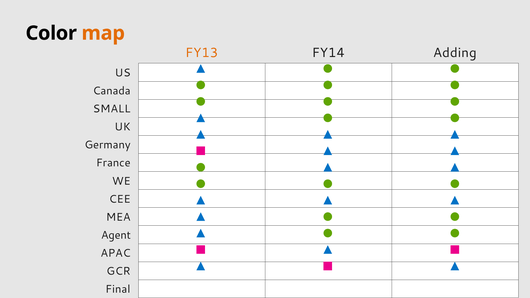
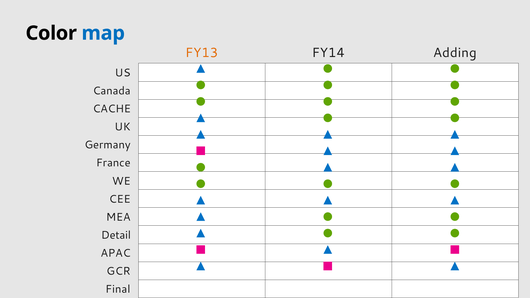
map colour: orange -> blue
SMALL: SMALL -> CACHE
Agent: Agent -> Detail
